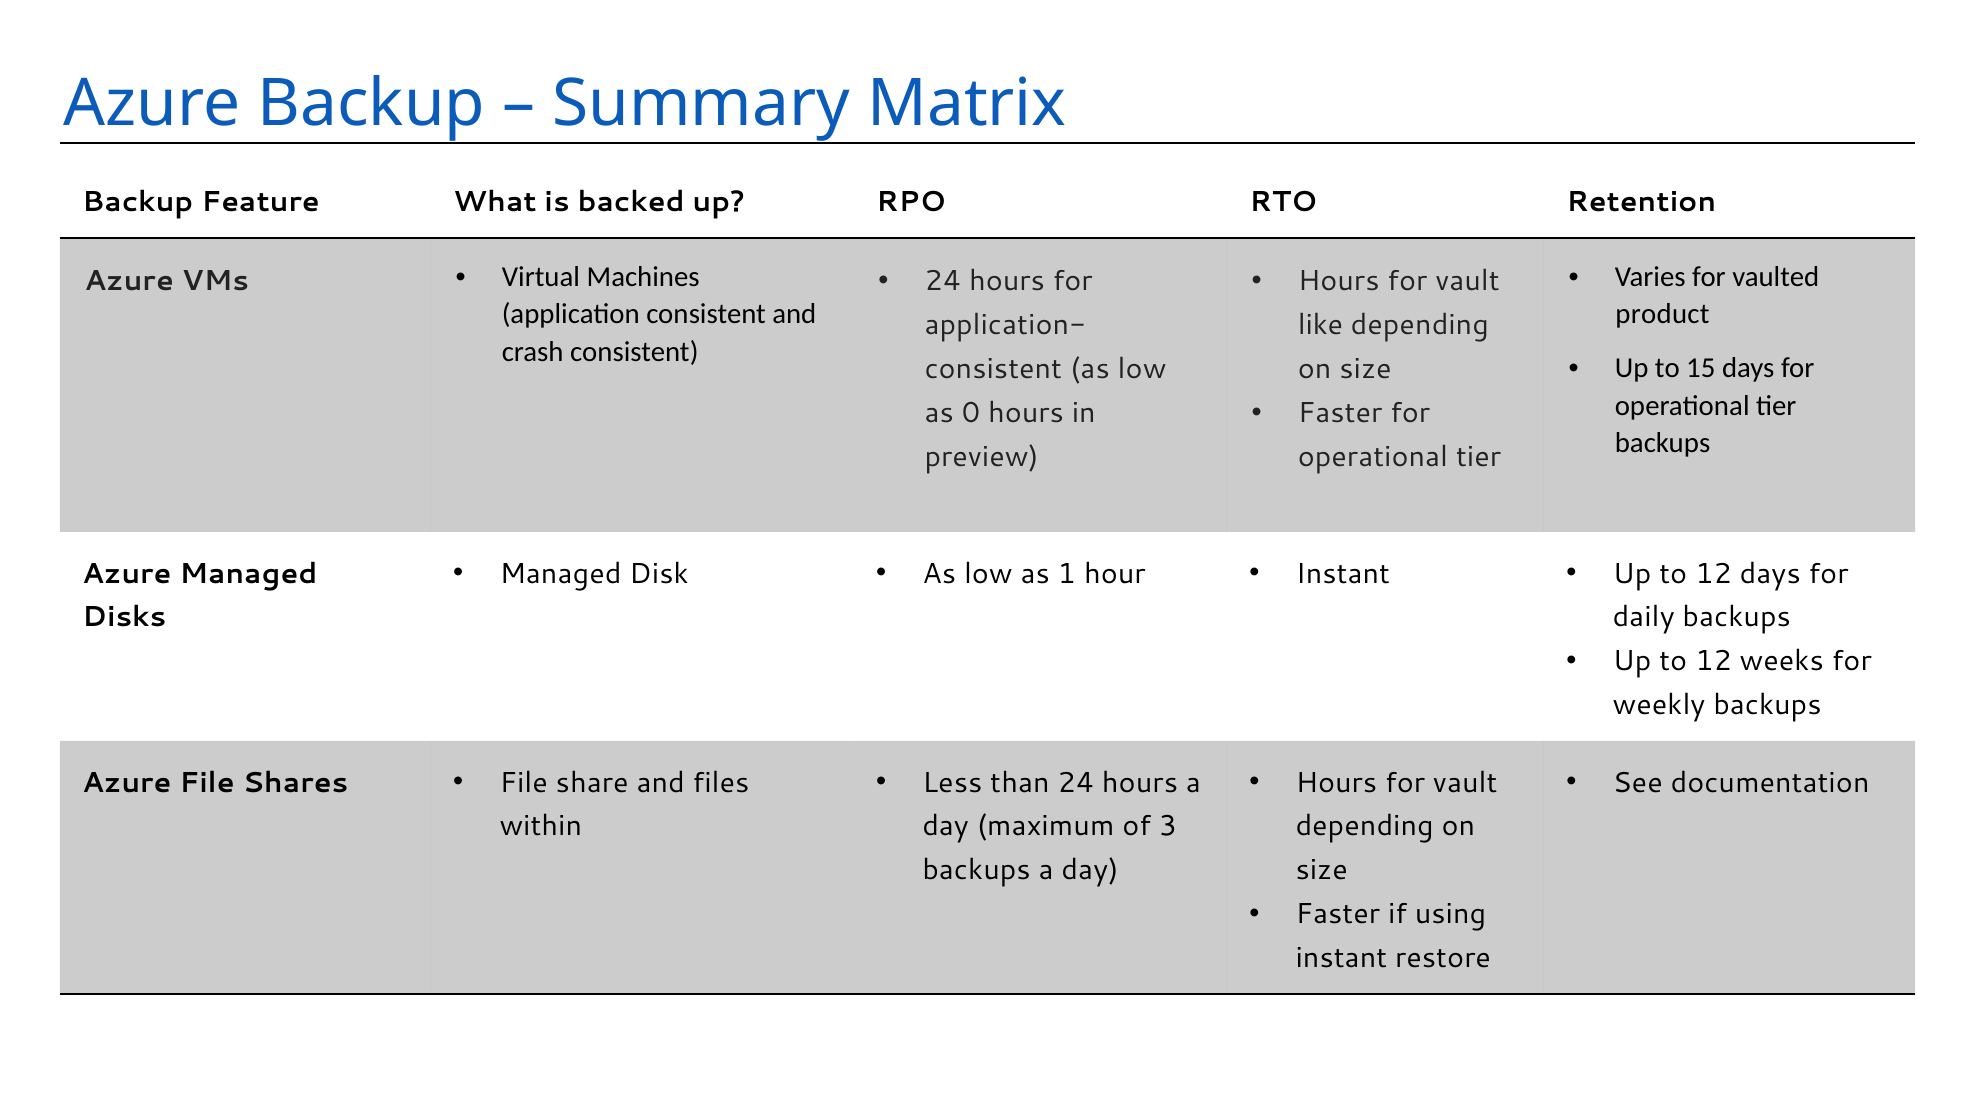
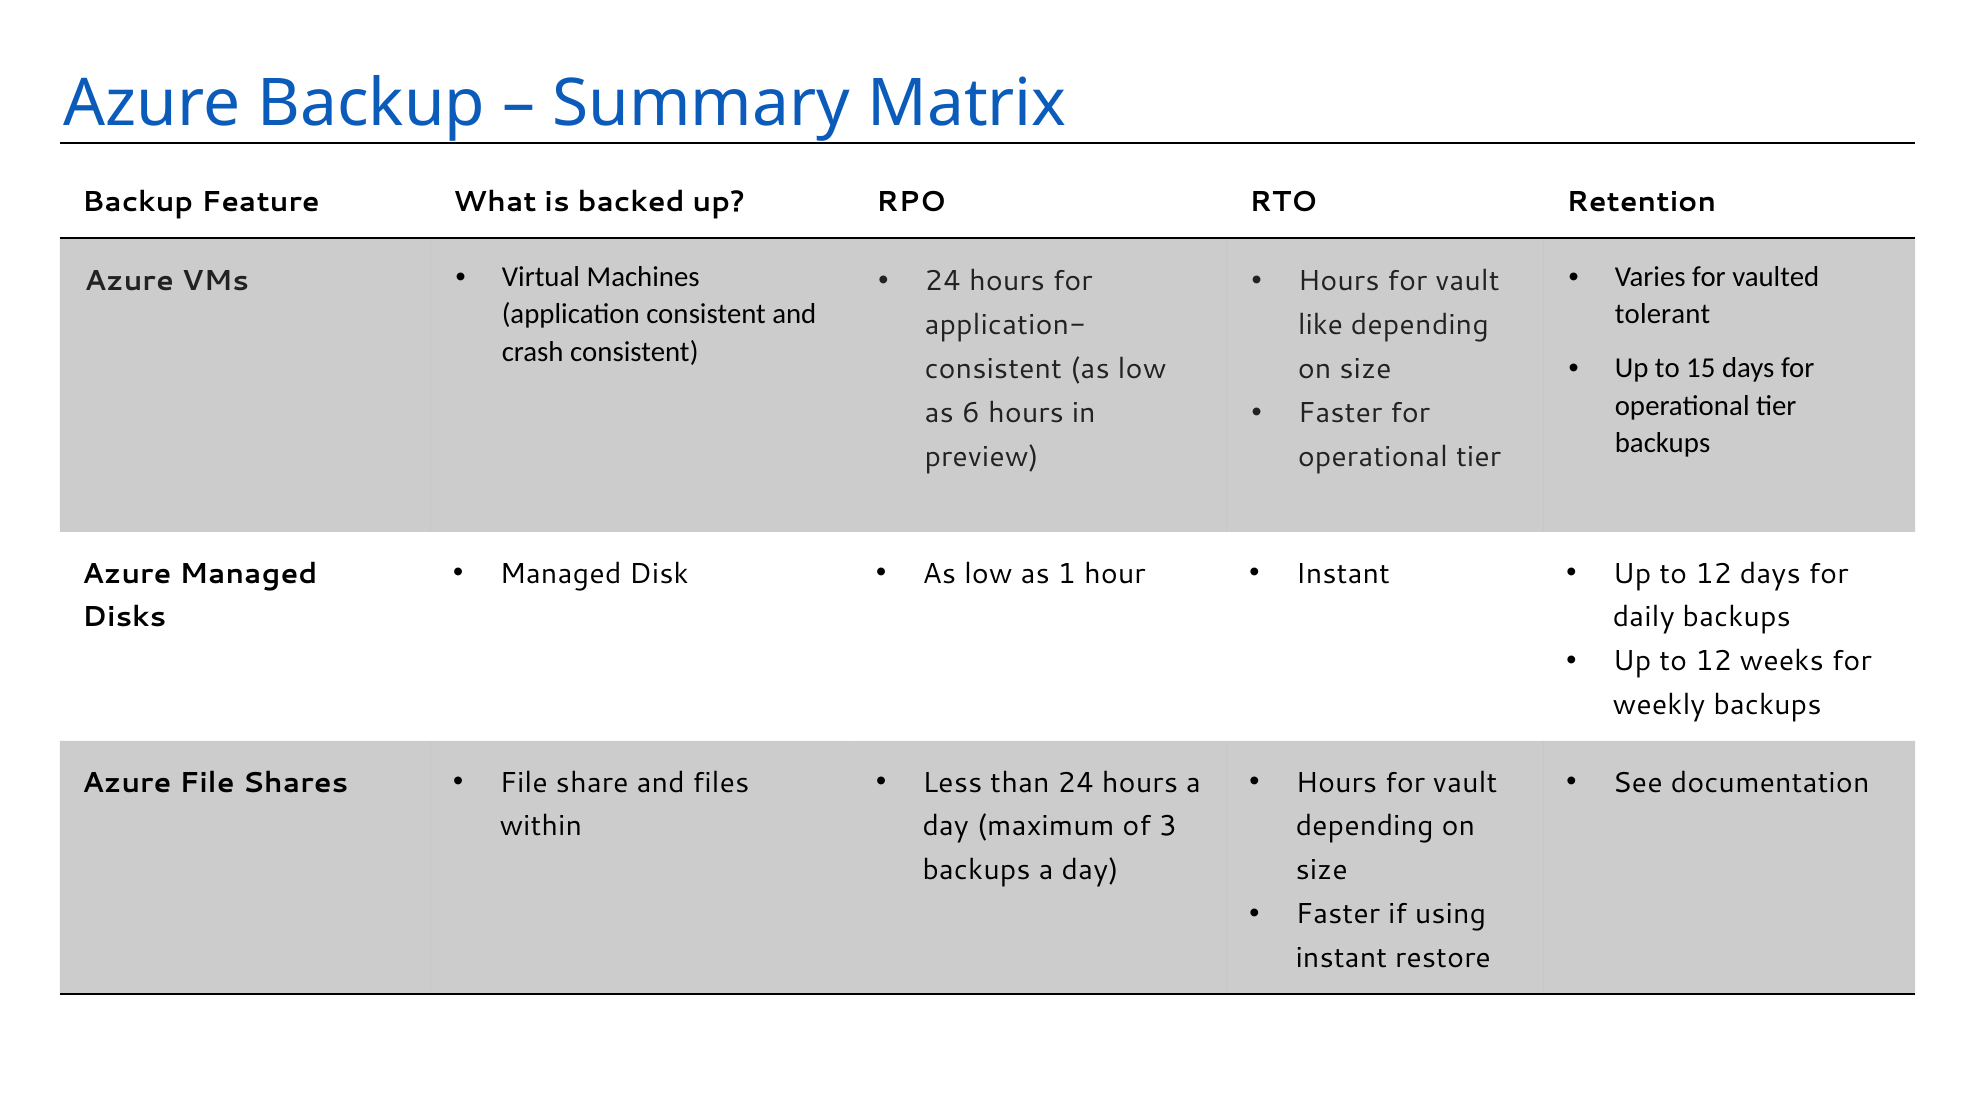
product: product -> tolerant
0: 0 -> 6
